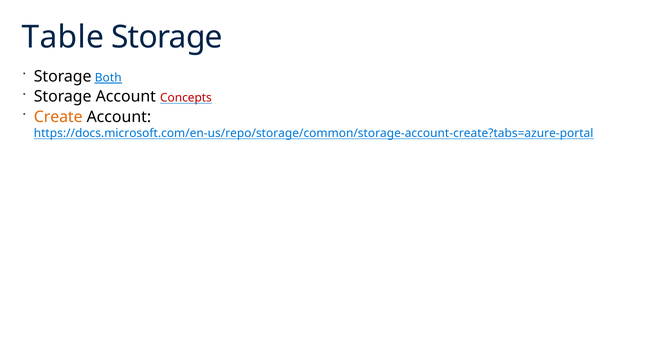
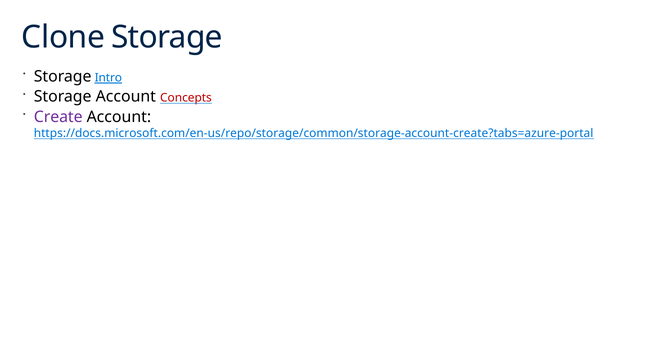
Table: Table -> Clone
Both: Both -> Intro
Create colour: orange -> purple
